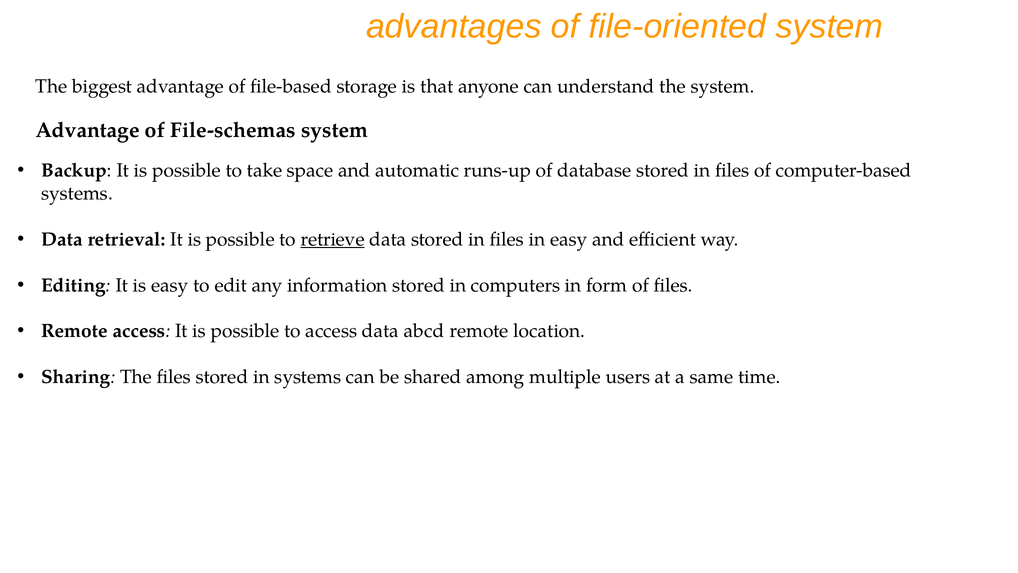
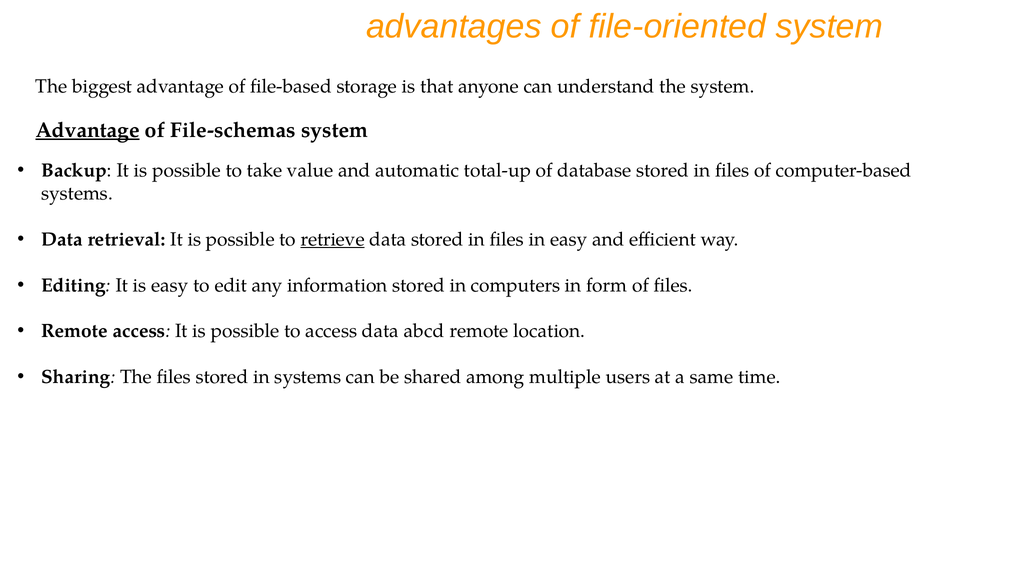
Advantage at (88, 130) underline: none -> present
space: space -> value
runs-up: runs-up -> total-up
